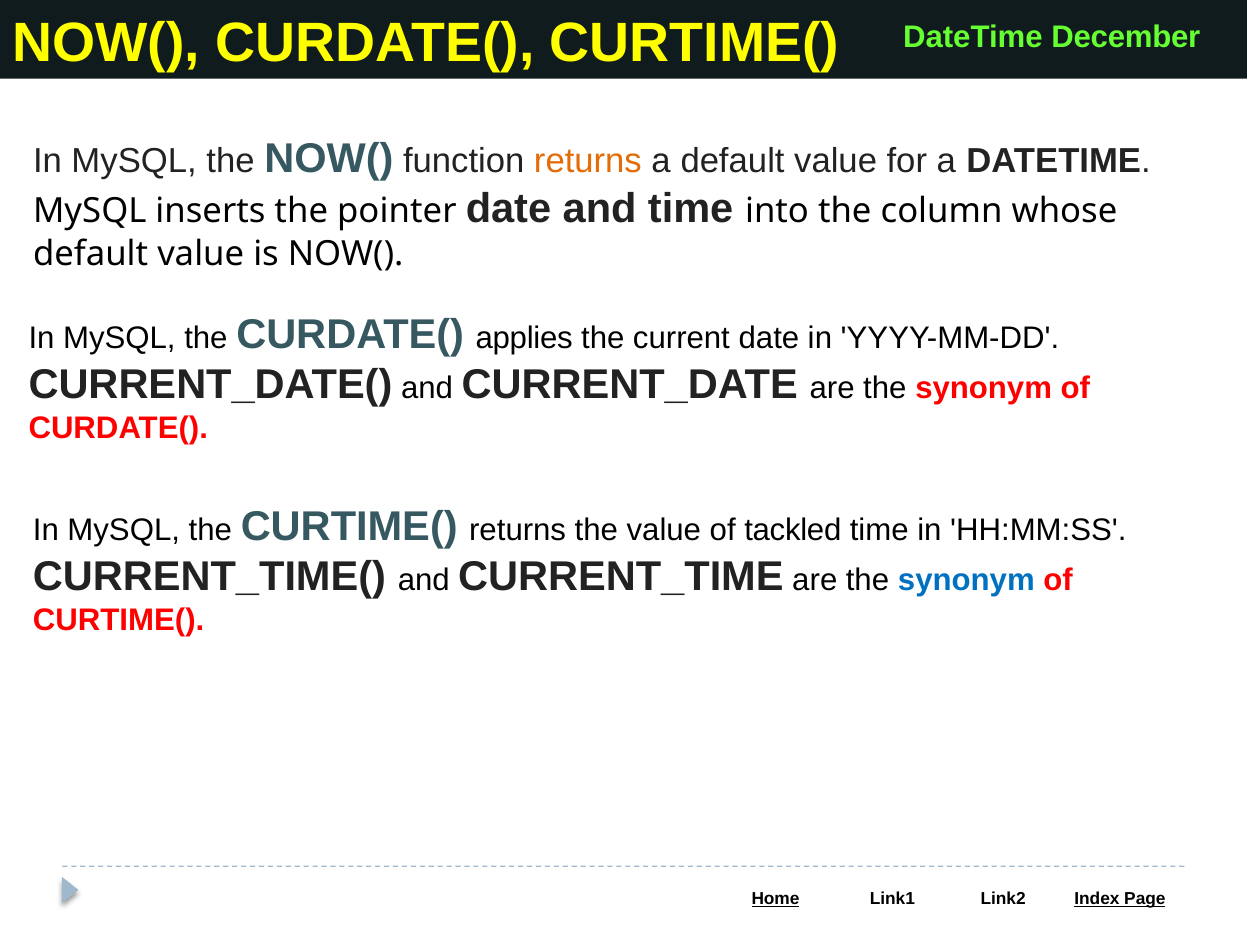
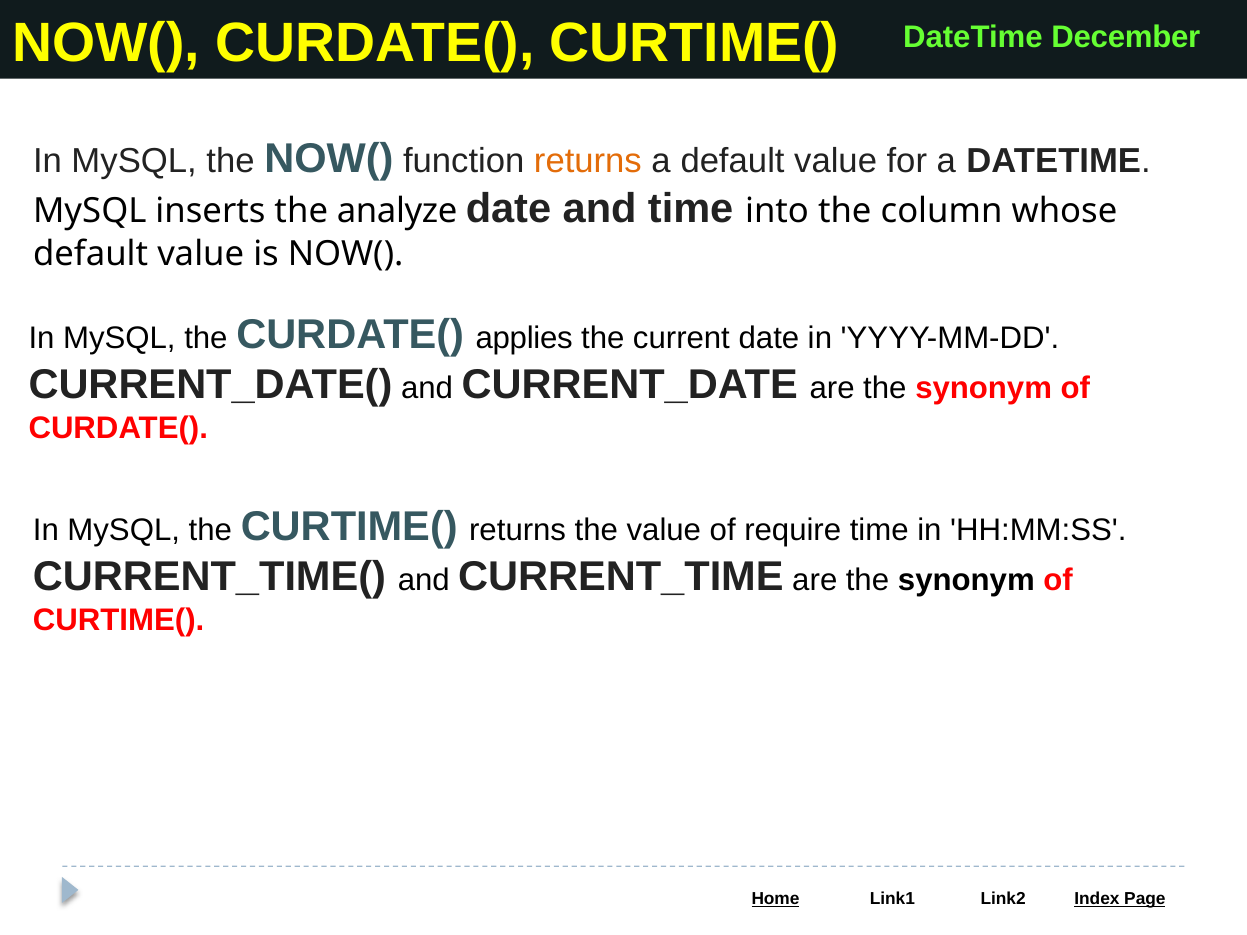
pointer: pointer -> analyze
tackled: tackled -> require
synonym at (966, 580) colour: blue -> black
